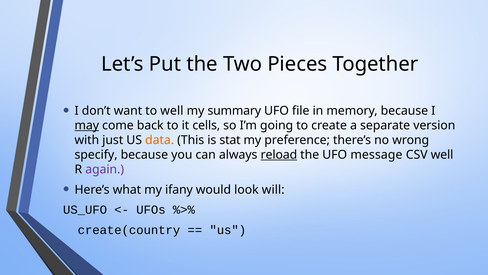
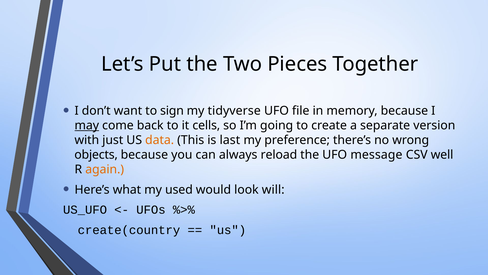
to well: well -> sign
summary: summary -> tidyverse
stat: stat -> last
specify: specify -> objects
reload underline: present -> none
again colour: purple -> orange
ifany: ifany -> used
